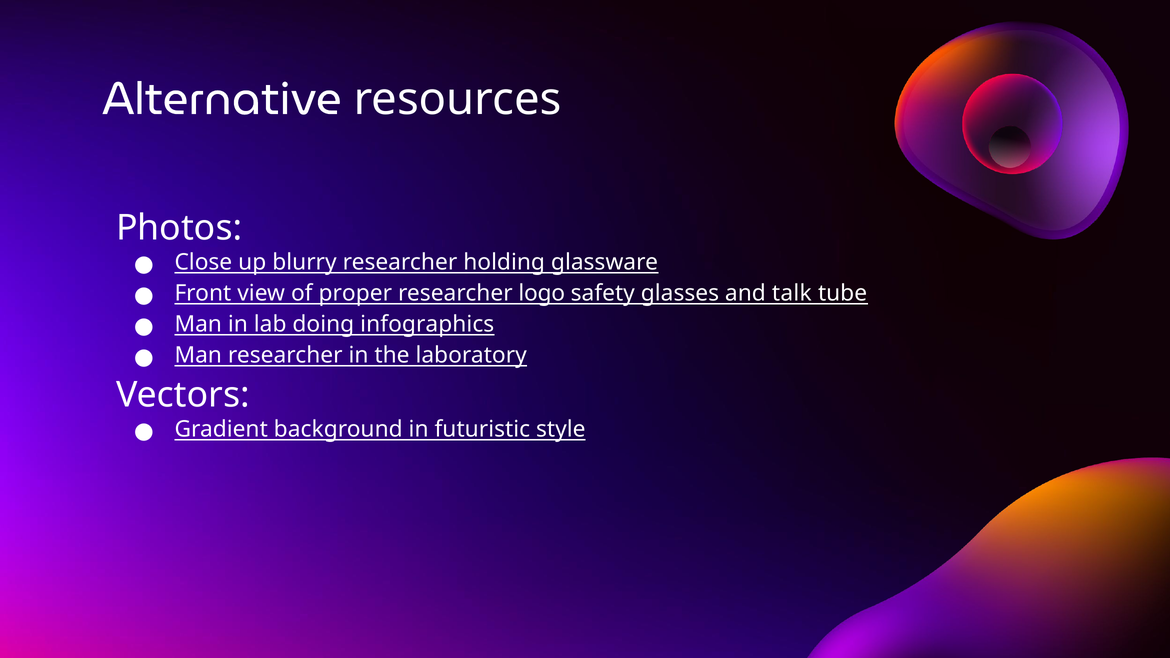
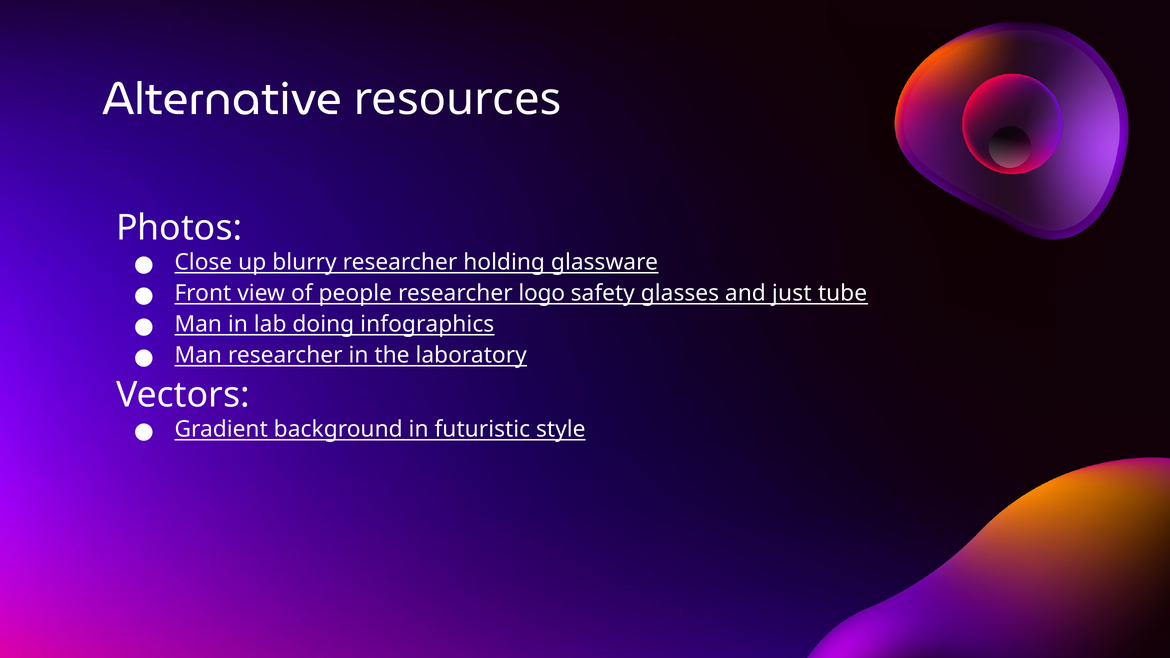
proper: proper -> people
talk: talk -> just
